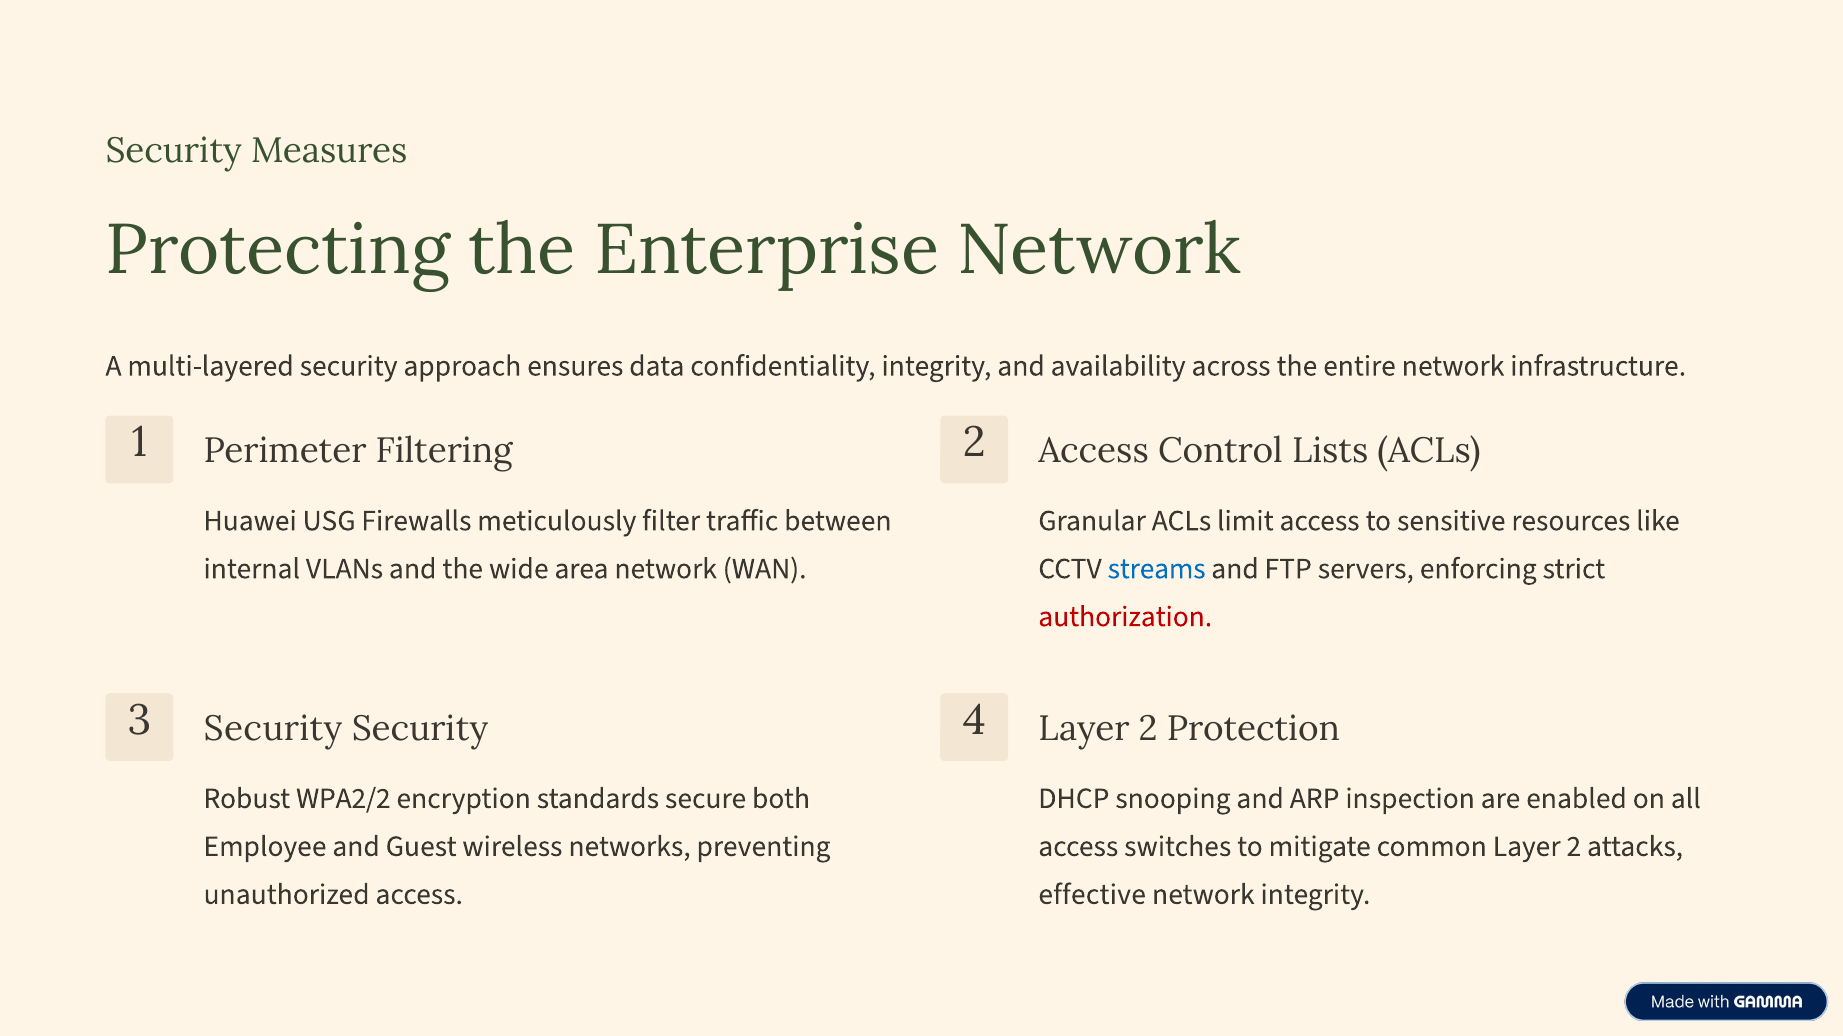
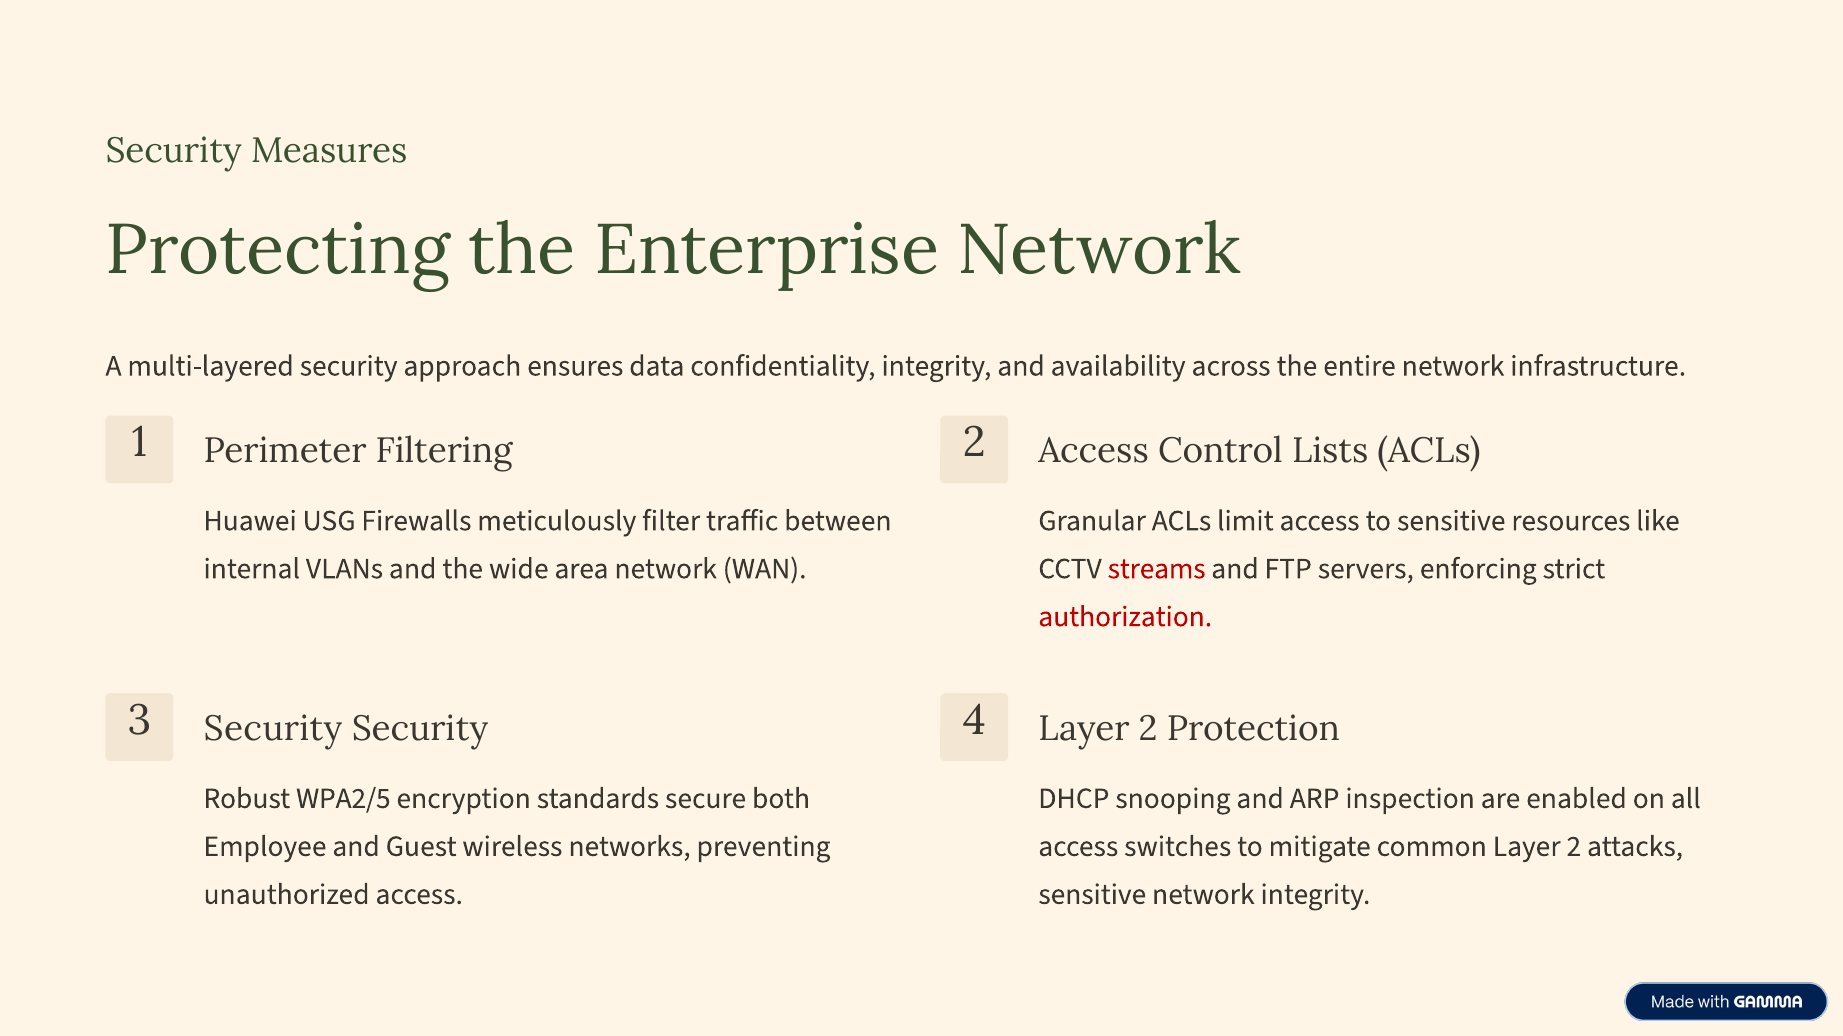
streams colour: blue -> red
WPA2/2: WPA2/2 -> WPA2/5
effective at (1092, 895): effective -> sensitive
